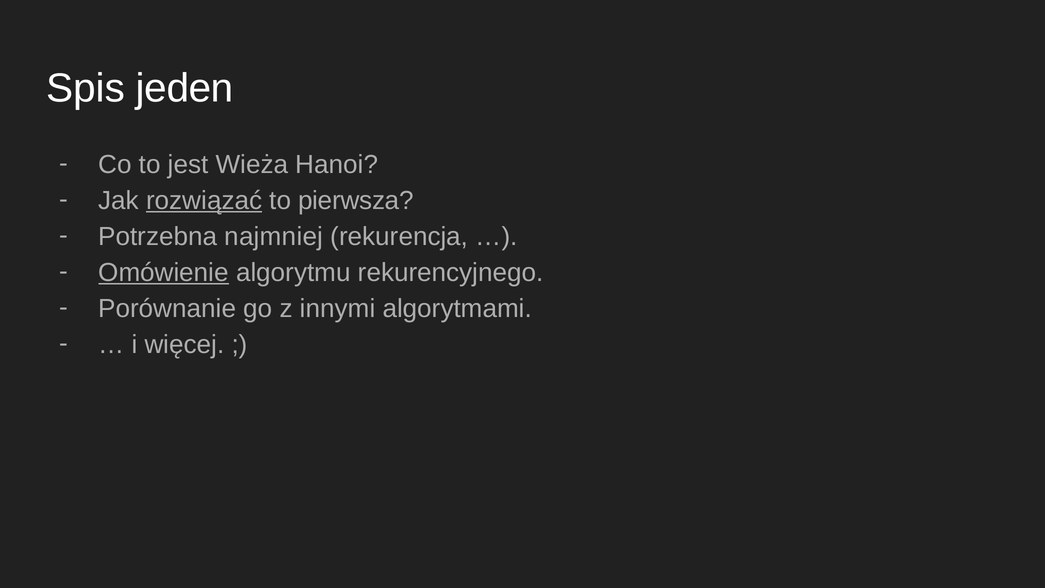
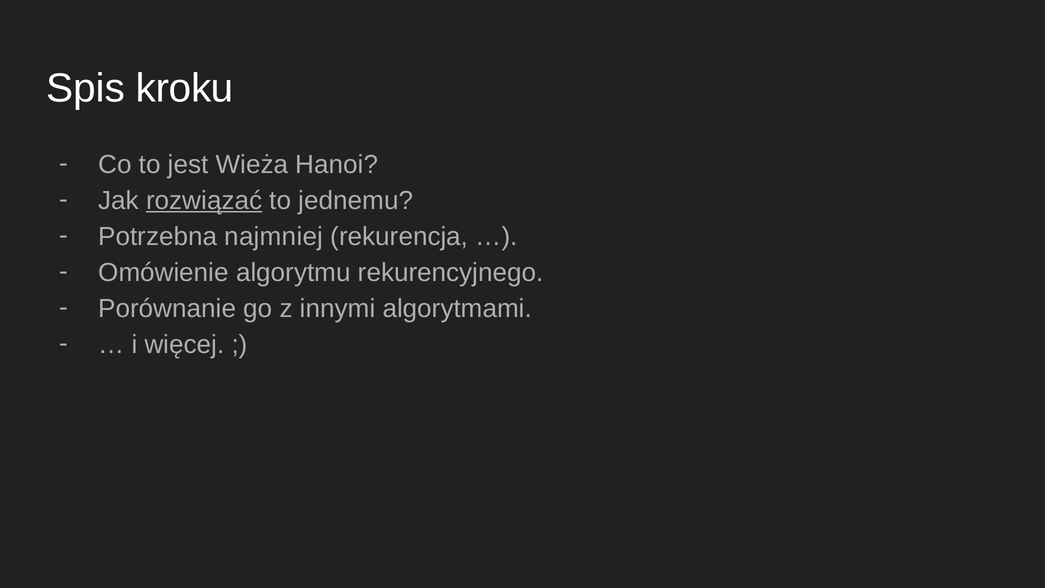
jeden: jeden -> kroku
pierwsza: pierwsza -> jednemu
Omówienie underline: present -> none
